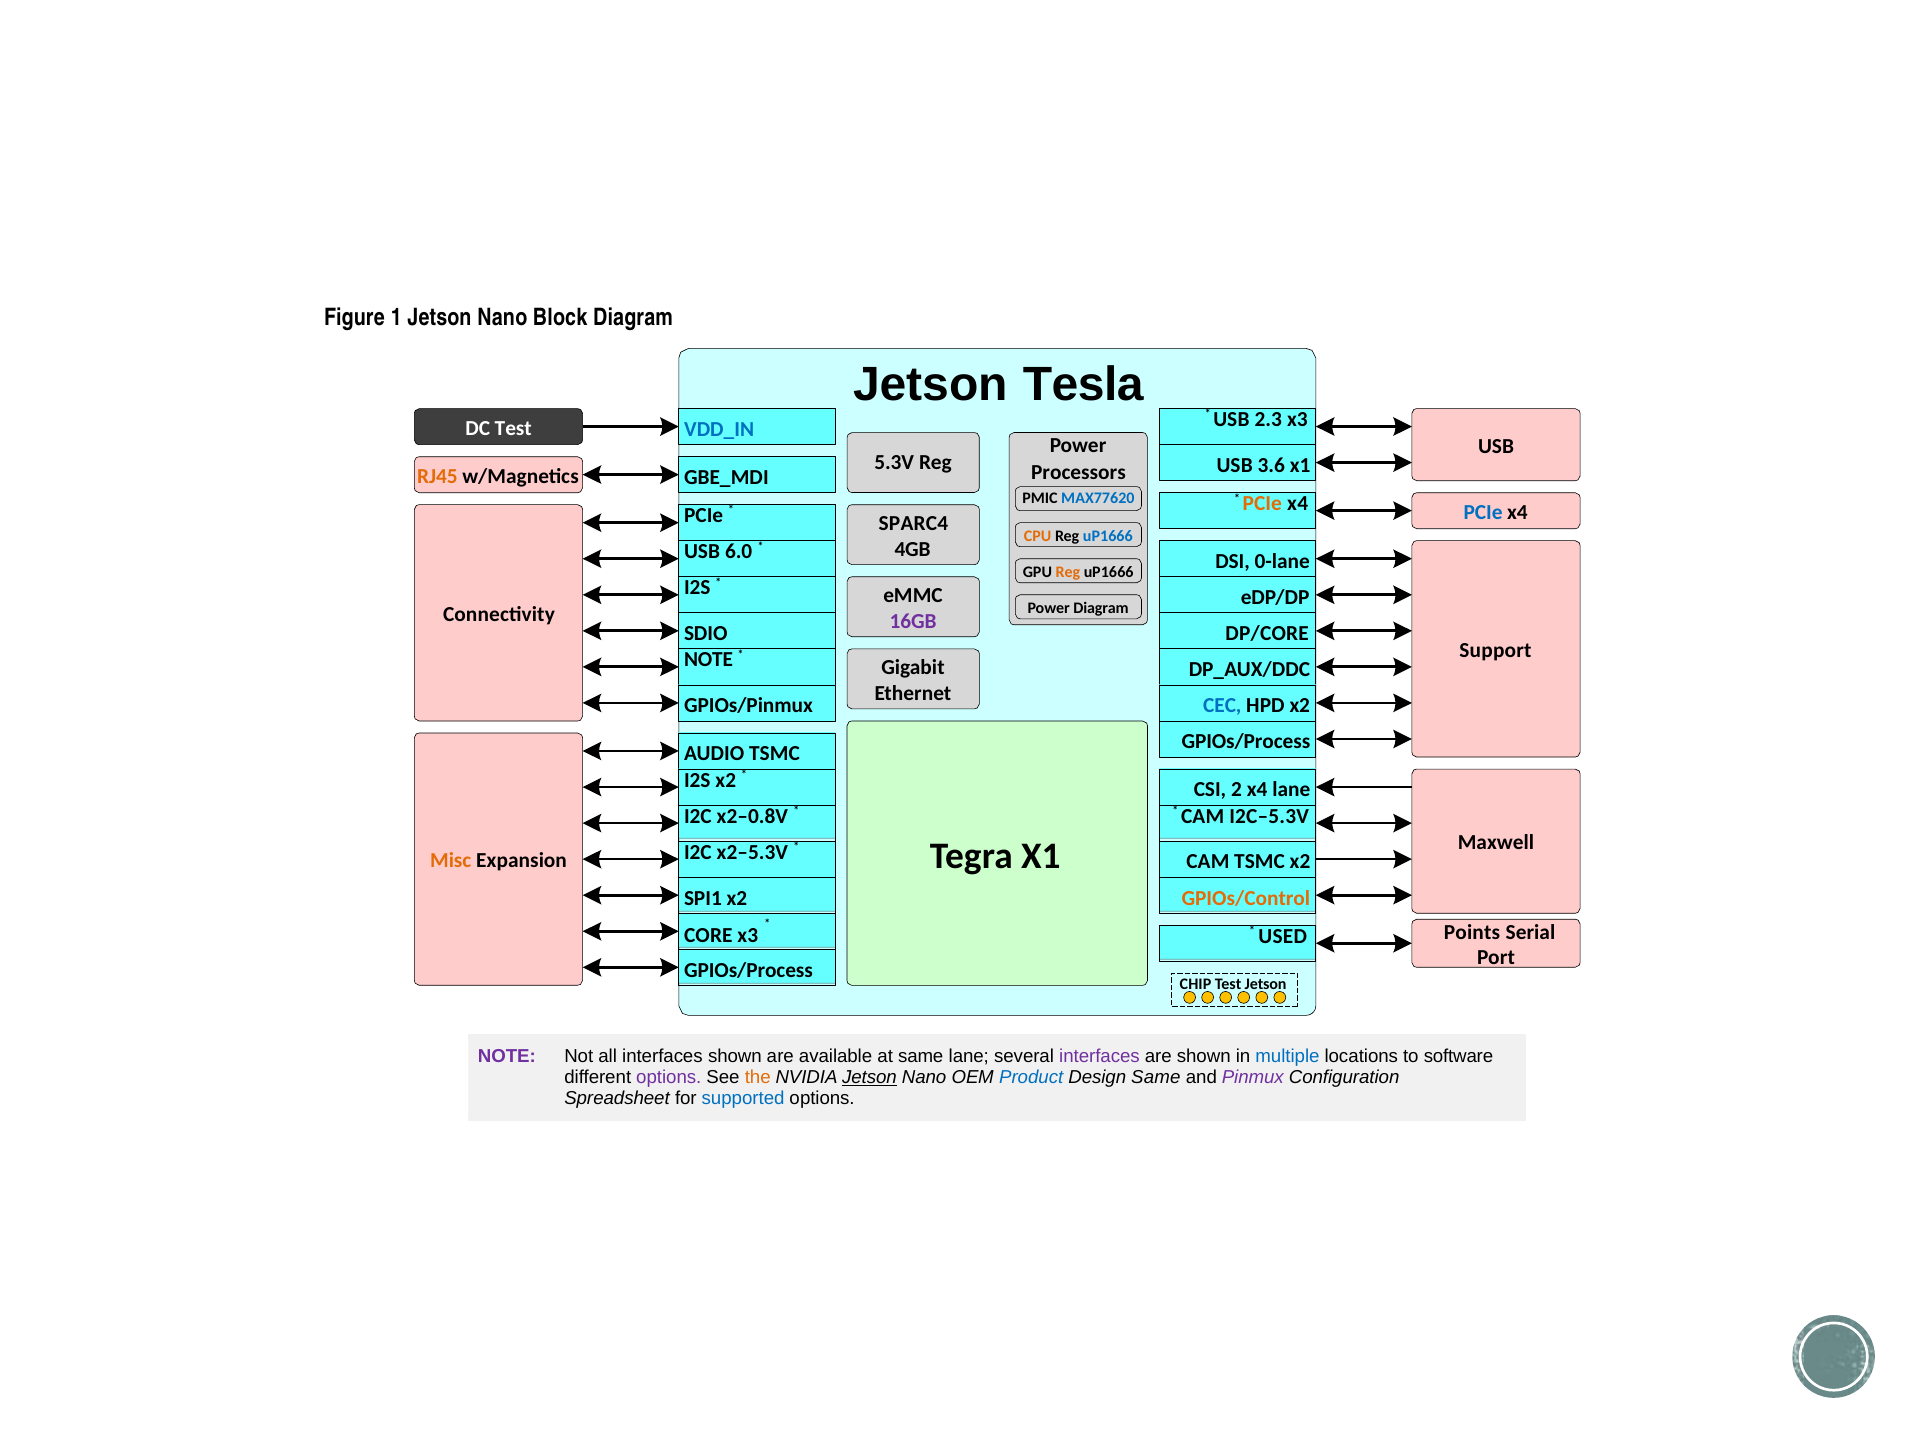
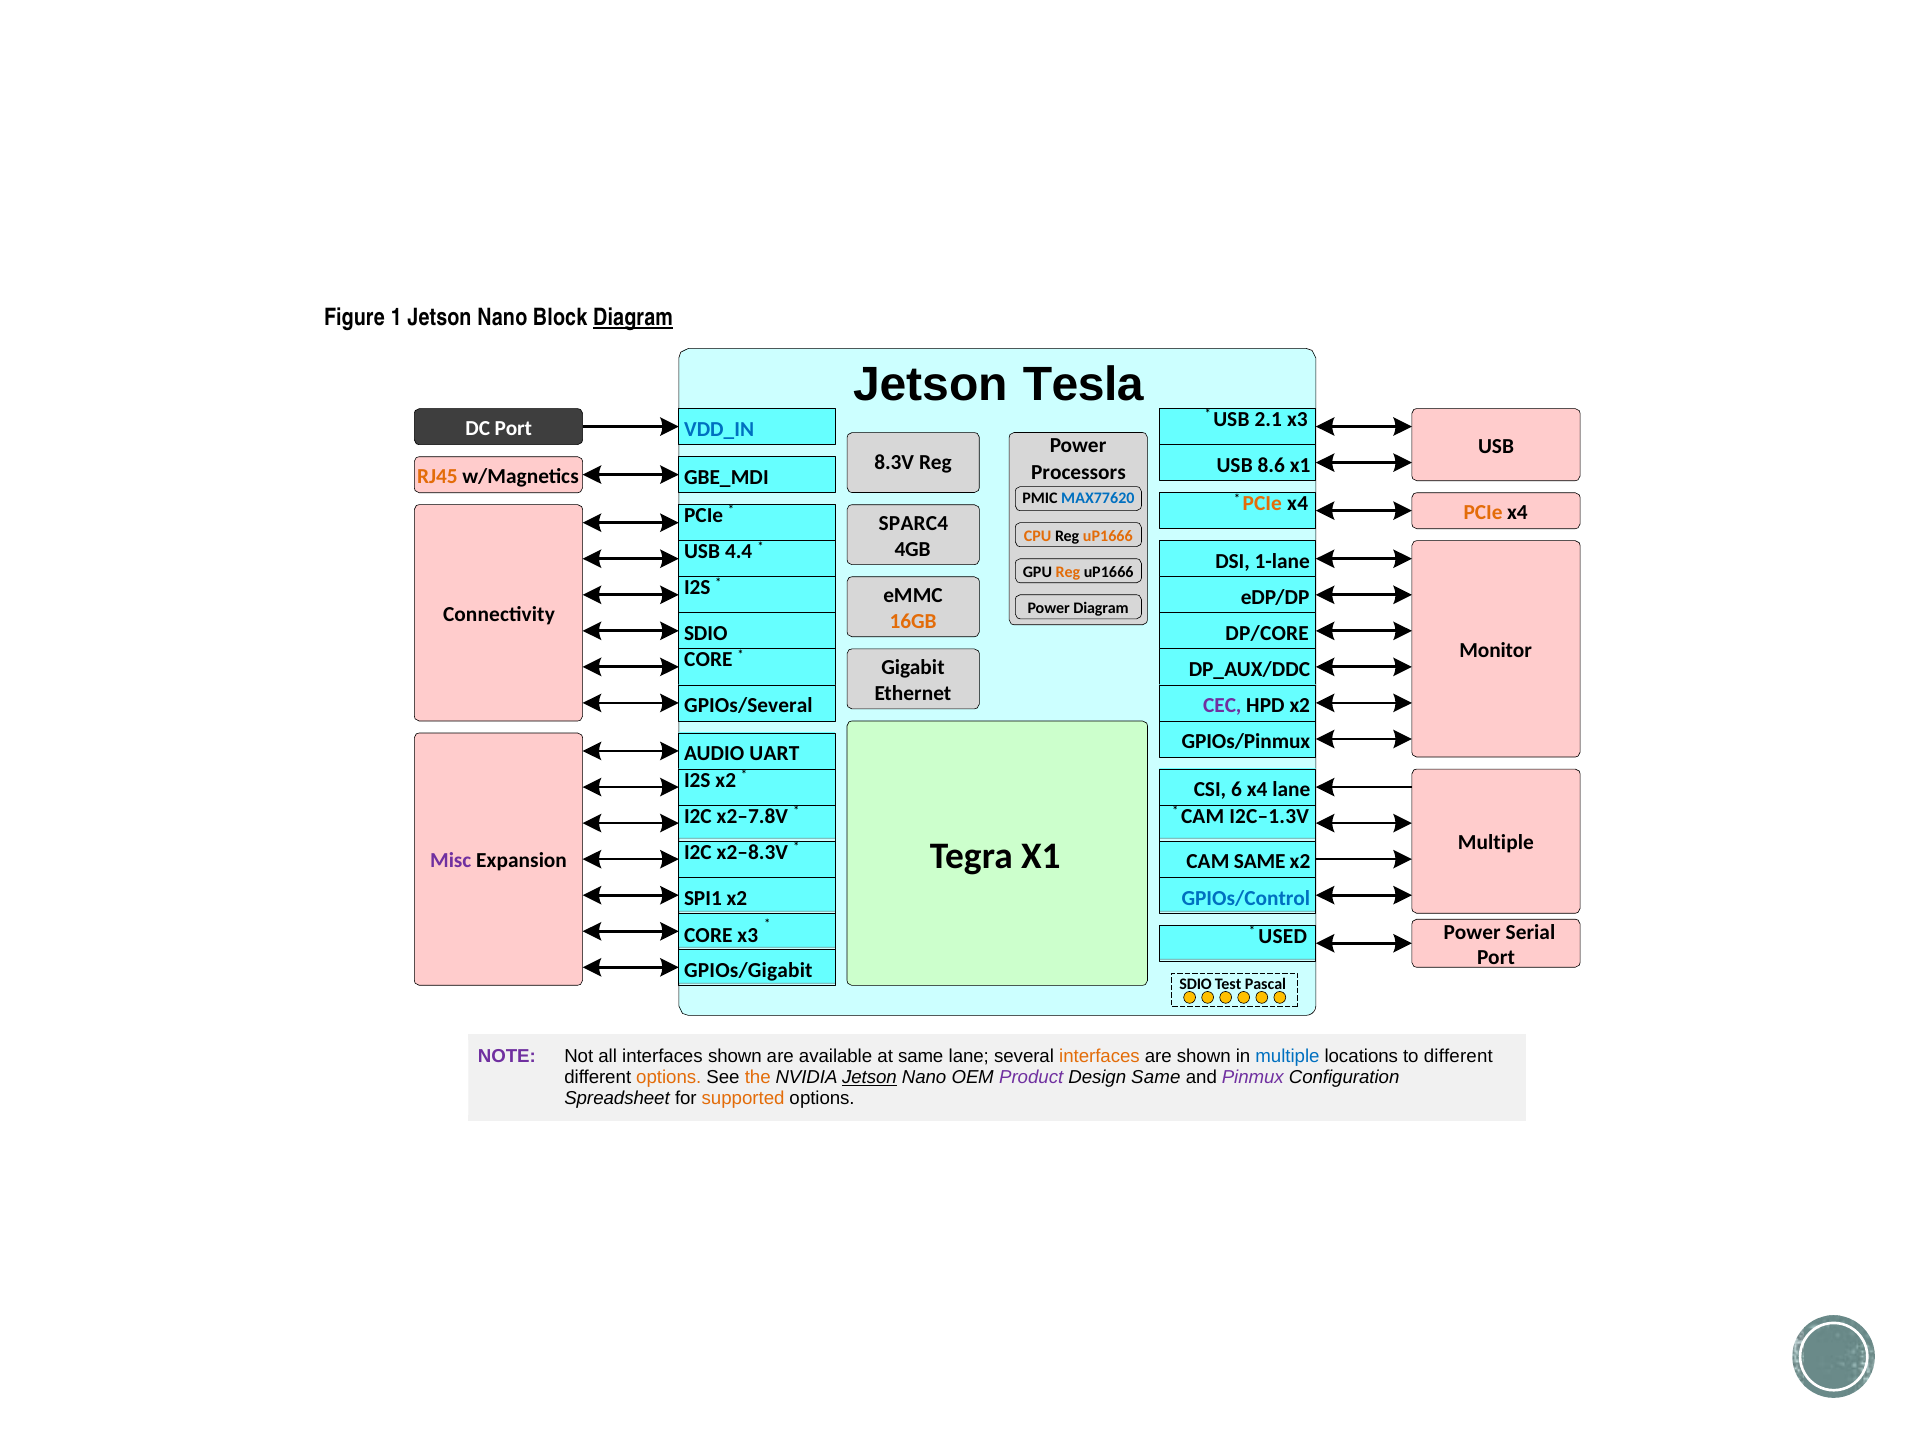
Diagram at (633, 318) underline: none -> present
2.3: 2.3 -> 2.1
DC Test: Test -> Port
5.3V: 5.3V -> 8.3V
3.6: 3.6 -> 8.6
PCIe at (1483, 513) colour: blue -> orange
uP1666 at (1108, 536) colour: blue -> orange
6.0: 6.0 -> 4.4
0-lane: 0-lane -> 1-lane
16GB colour: purple -> orange
Support: Support -> Monitor
NOTE at (709, 660): NOTE -> CORE
GPIOs/Pinmux: GPIOs/Pinmux -> GPIOs/Several
CEC colour: blue -> purple
GPIOs/Process at (1246, 742): GPIOs/Process -> GPIOs/Pinmux
AUDIO TSMC: TSMC -> UART
2: 2 -> 6
I2C–5.3V: I2C–5.3V -> I2C–1.3V
x2–0.8V: x2–0.8V -> x2–7.8V
Maxwell at (1496, 843): Maxwell -> Multiple
x2–5.3V: x2–5.3V -> x2–8.3V
Misc colour: orange -> purple
CAM TSMC: TSMC -> SAME
GPIOs/Control colour: orange -> blue
Points at (1472, 932): Points -> Power
GPIOs/Process at (748, 970): GPIOs/Process -> GPIOs/Gigabit
CHIP at (1196, 984): CHIP -> SDIO
Test Jetson: Jetson -> Pascal
interfaces at (1099, 1056) colour: purple -> orange
to software: software -> different
options at (669, 1078) colour: purple -> orange
Product colour: blue -> purple
supported colour: blue -> orange
